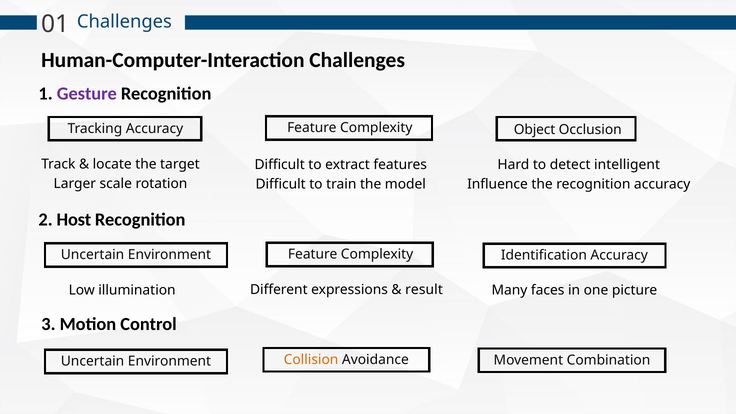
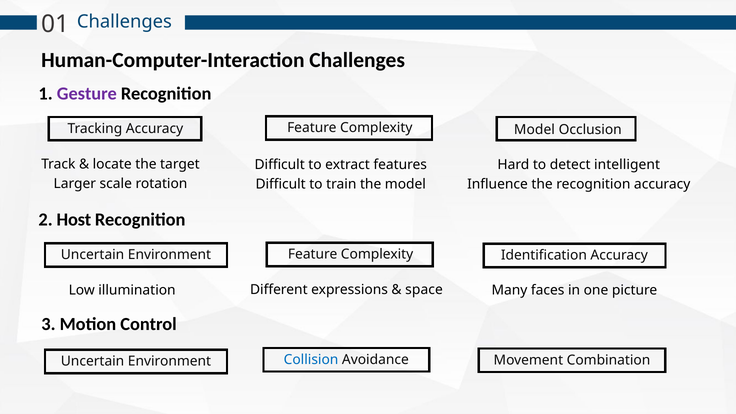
Complexity Object: Object -> Model
result: result -> space
Collision colour: orange -> blue
